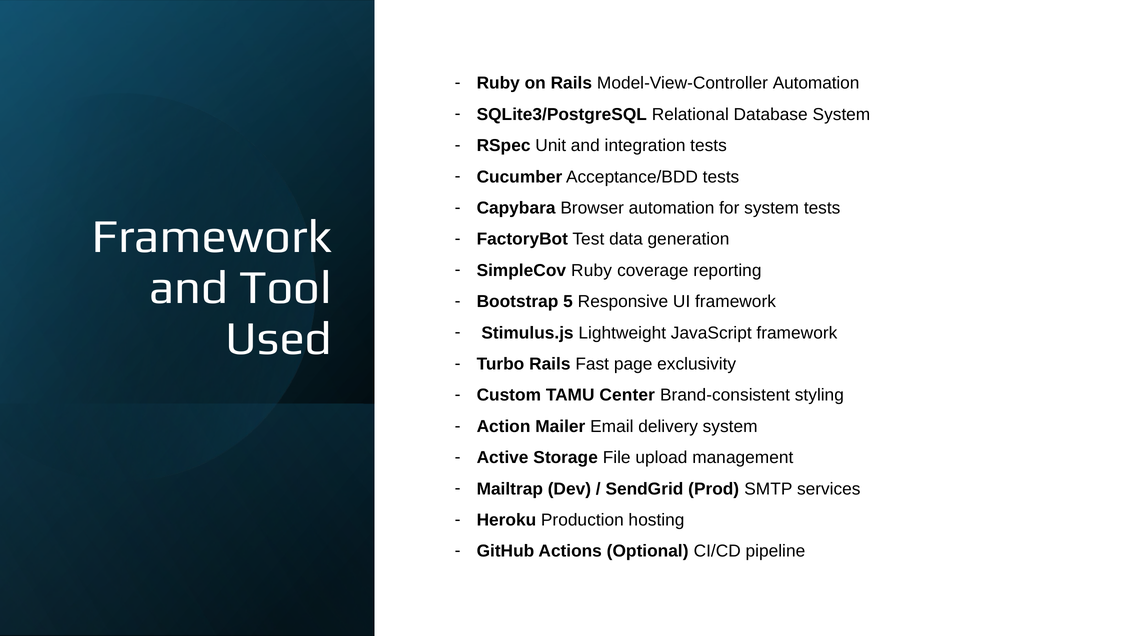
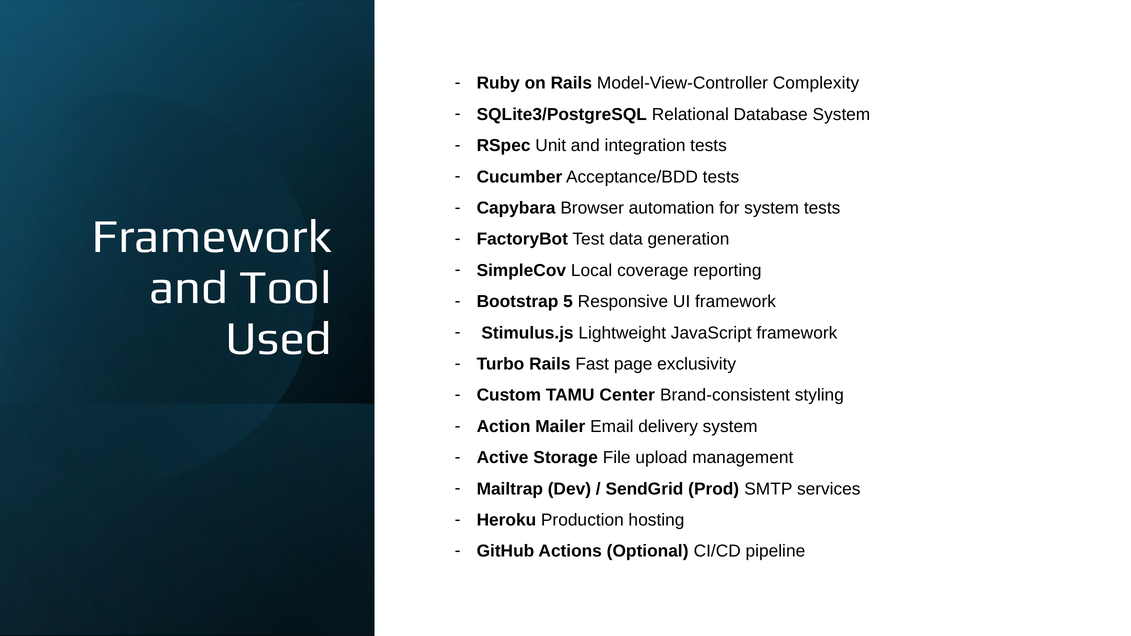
Model-View-Controller Automation: Automation -> Complexity
SimpleCov Ruby: Ruby -> Local
